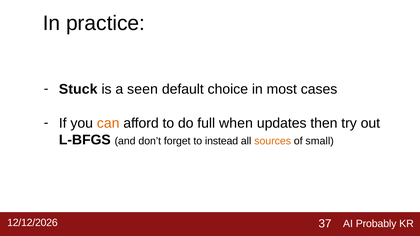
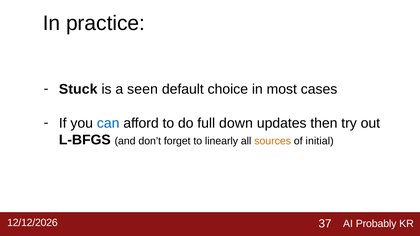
can colour: orange -> blue
when: when -> down
instead: instead -> linearly
small: small -> initial
